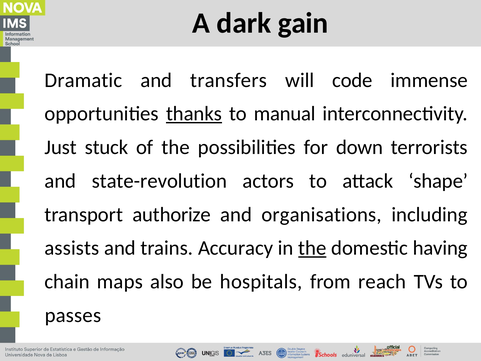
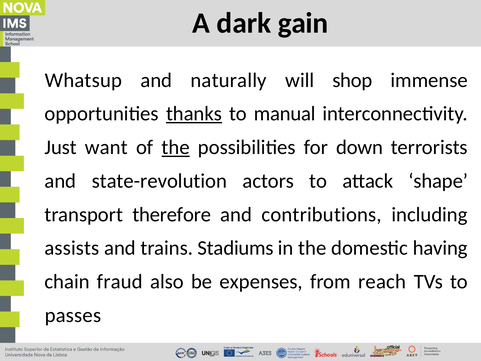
Dramatic: Dramatic -> Whatsup
transfers: transfers -> naturally
code: code -> shop
stuck: stuck -> want
the at (176, 147) underline: none -> present
authorize: authorize -> therefore
organisations: organisations -> contributions
Accuracy: Accuracy -> Stadiums
the at (312, 248) underline: present -> none
maps: maps -> fraud
hospitals: hospitals -> expenses
